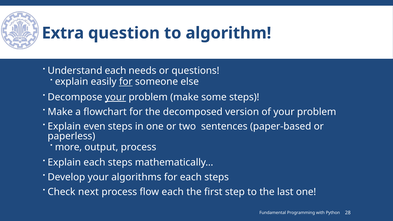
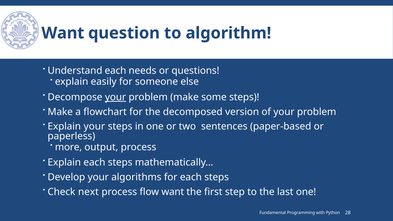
Extra at (63, 33): Extra -> Want
for at (126, 82) underline: present -> none
Explain even: even -> your
flow each: each -> want
